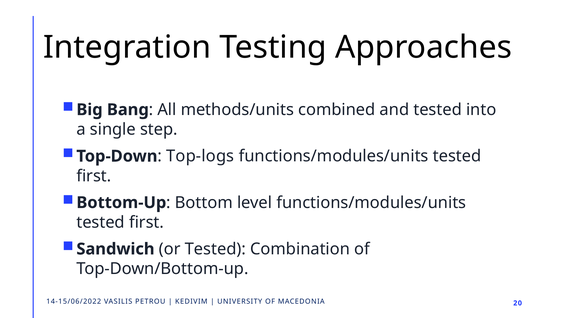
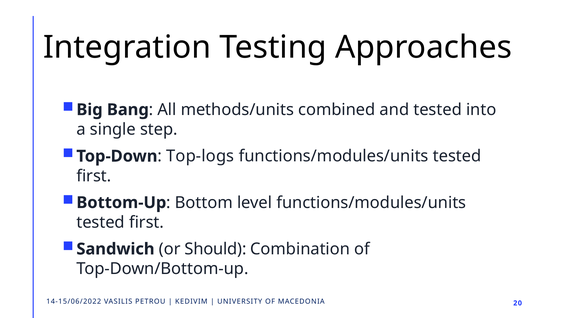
or Tested: Tested -> Should
